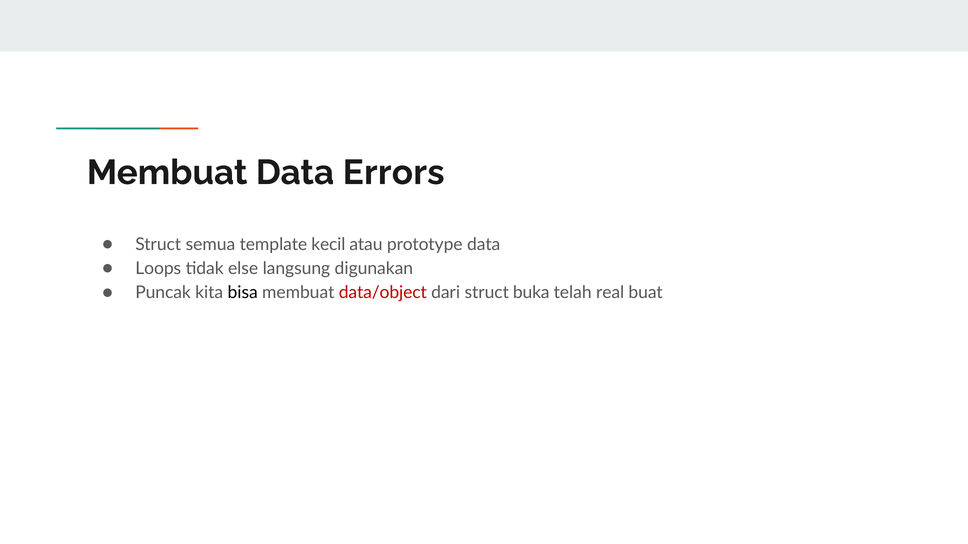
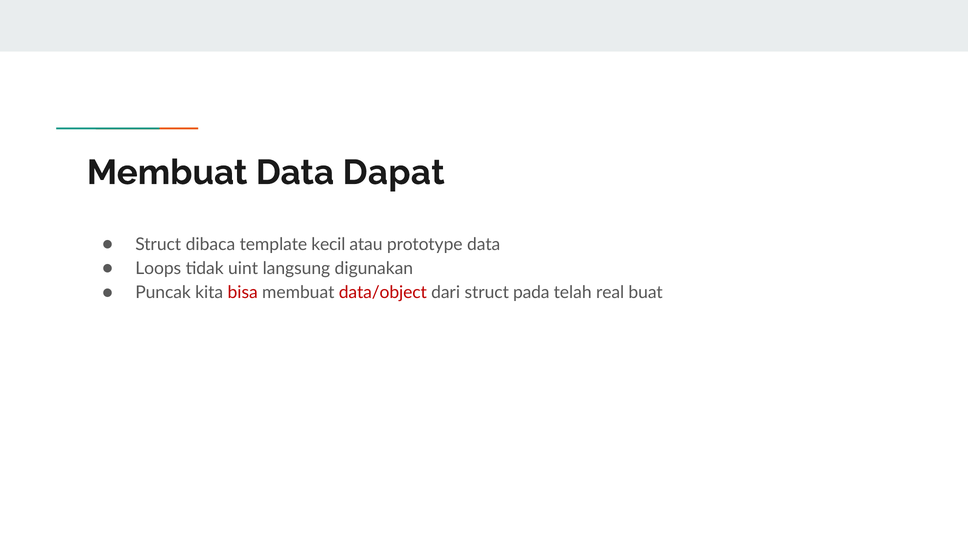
Errors: Errors -> Dapat
semua: semua -> dibaca
else: else -> uint
bisa colour: black -> red
buka: buka -> pada
